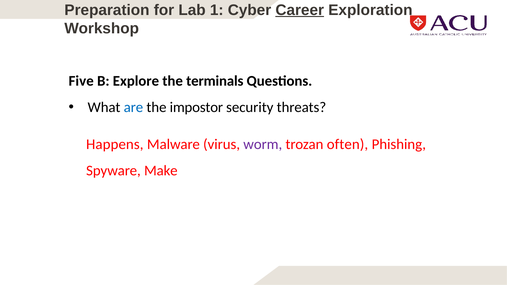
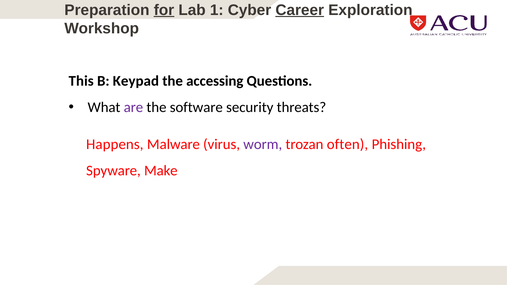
for underline: none -> present
Five: Five -> This
Explore: Explore -> Keypad
terminals: terminals -> accessing
are colour: blue -> purple
impostor: impostor -> software
